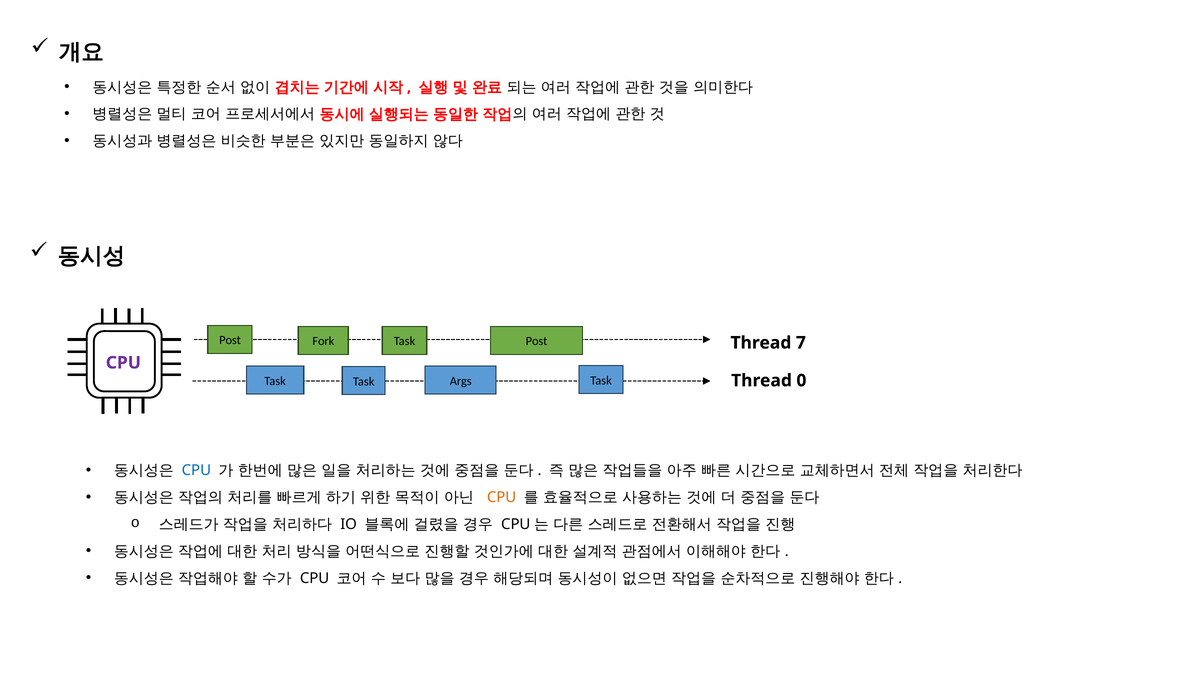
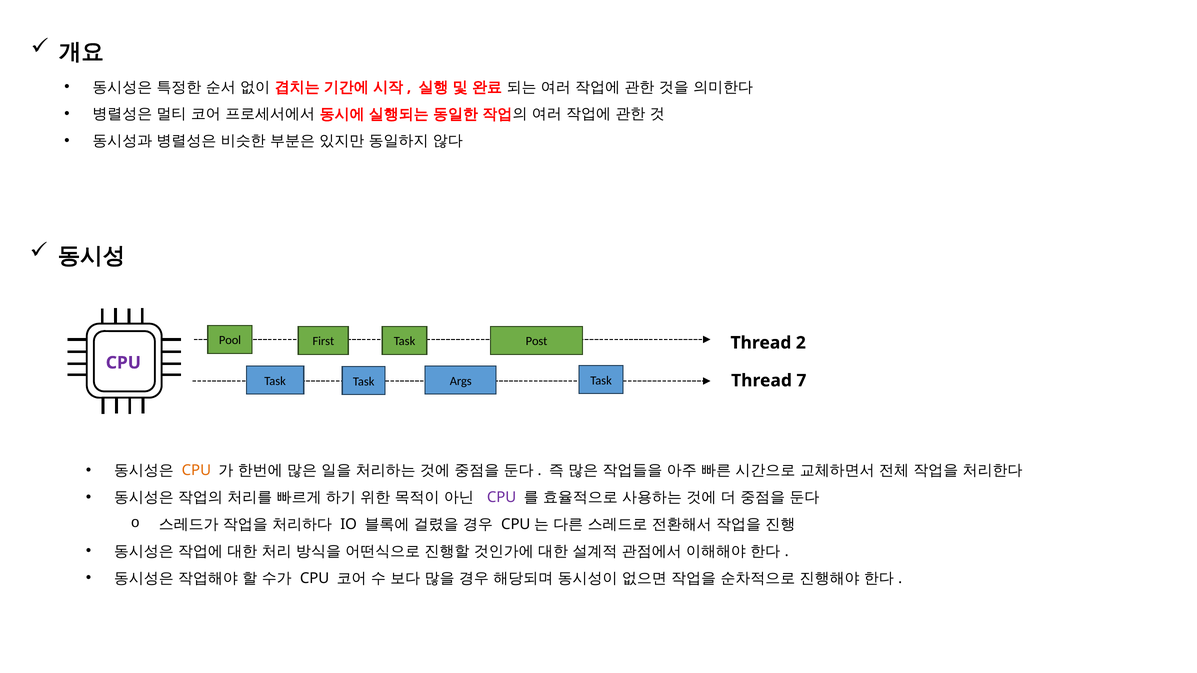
Post at (230, 341): Post -> Pool
Fork: Fork -> First
7: 7 -> 2
0: 0 -> 7
CPU at (196, 471) colour: blue -> orange
CPU at (502, 498) colour: orange -> purple
